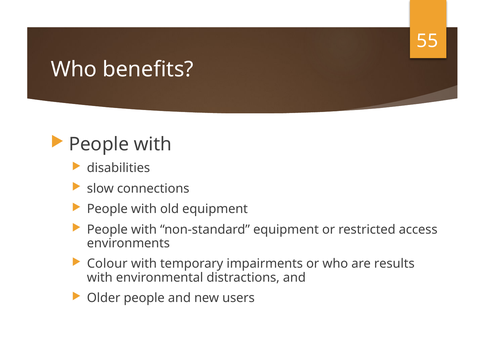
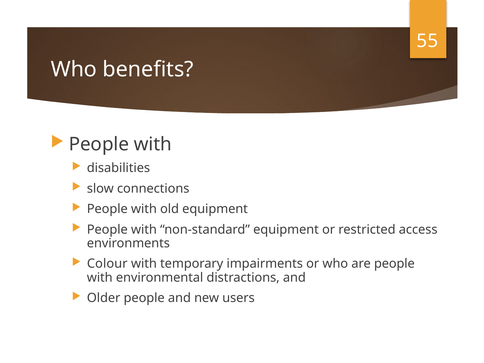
are results: results -> people
